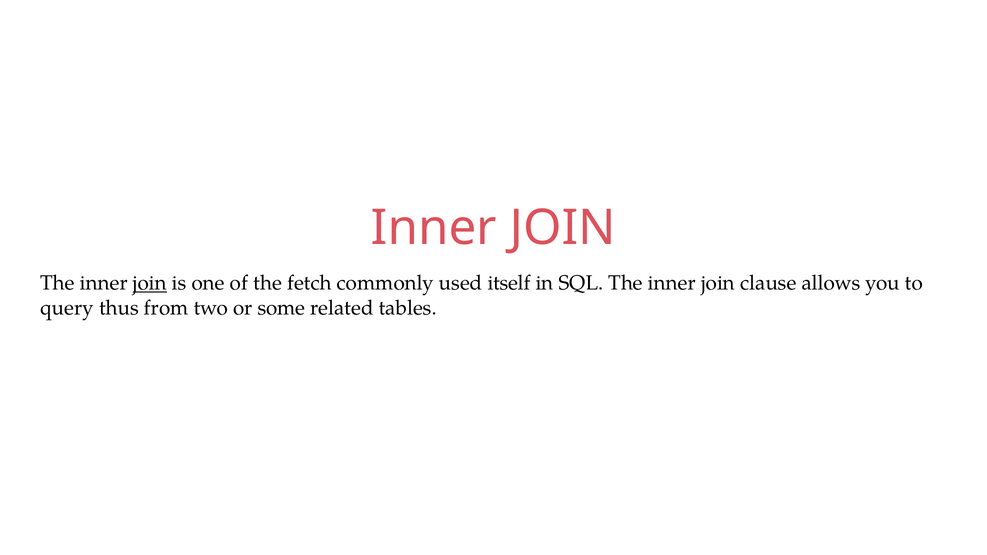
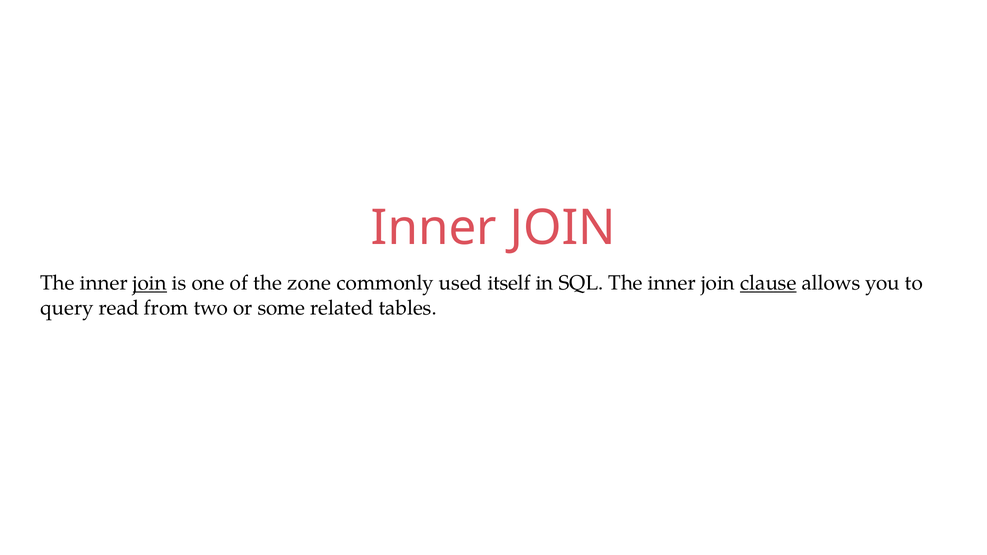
fetch: fetch -> zone
clause underline: none -> present
thus: thus -> read
